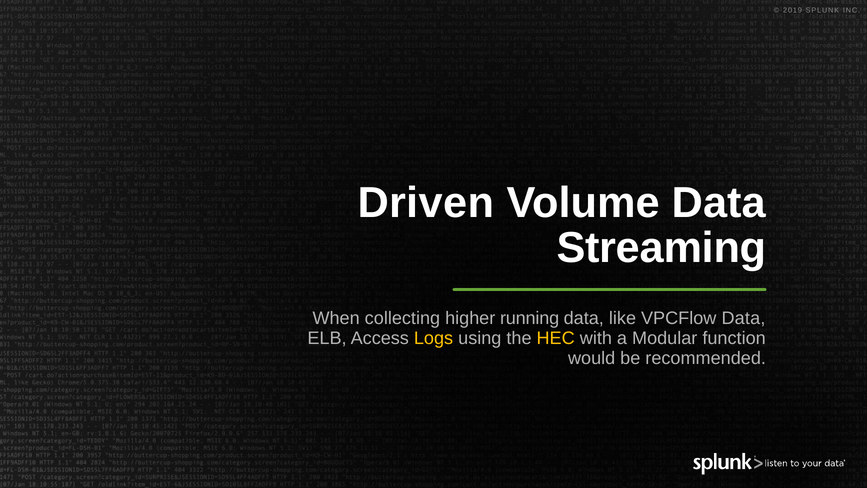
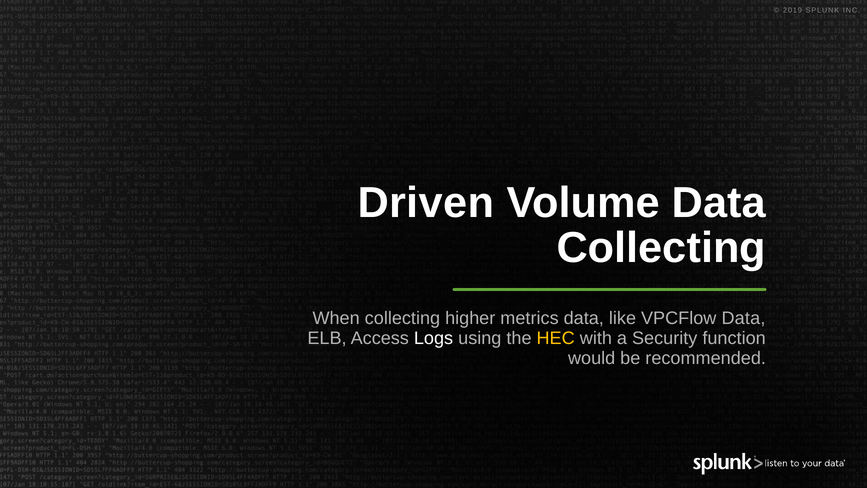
Streaming at (661, 248): Streaming -> Collecting
running: running -> metrics
Logs colour: yellow -> white
Modular: Modular -> Security
